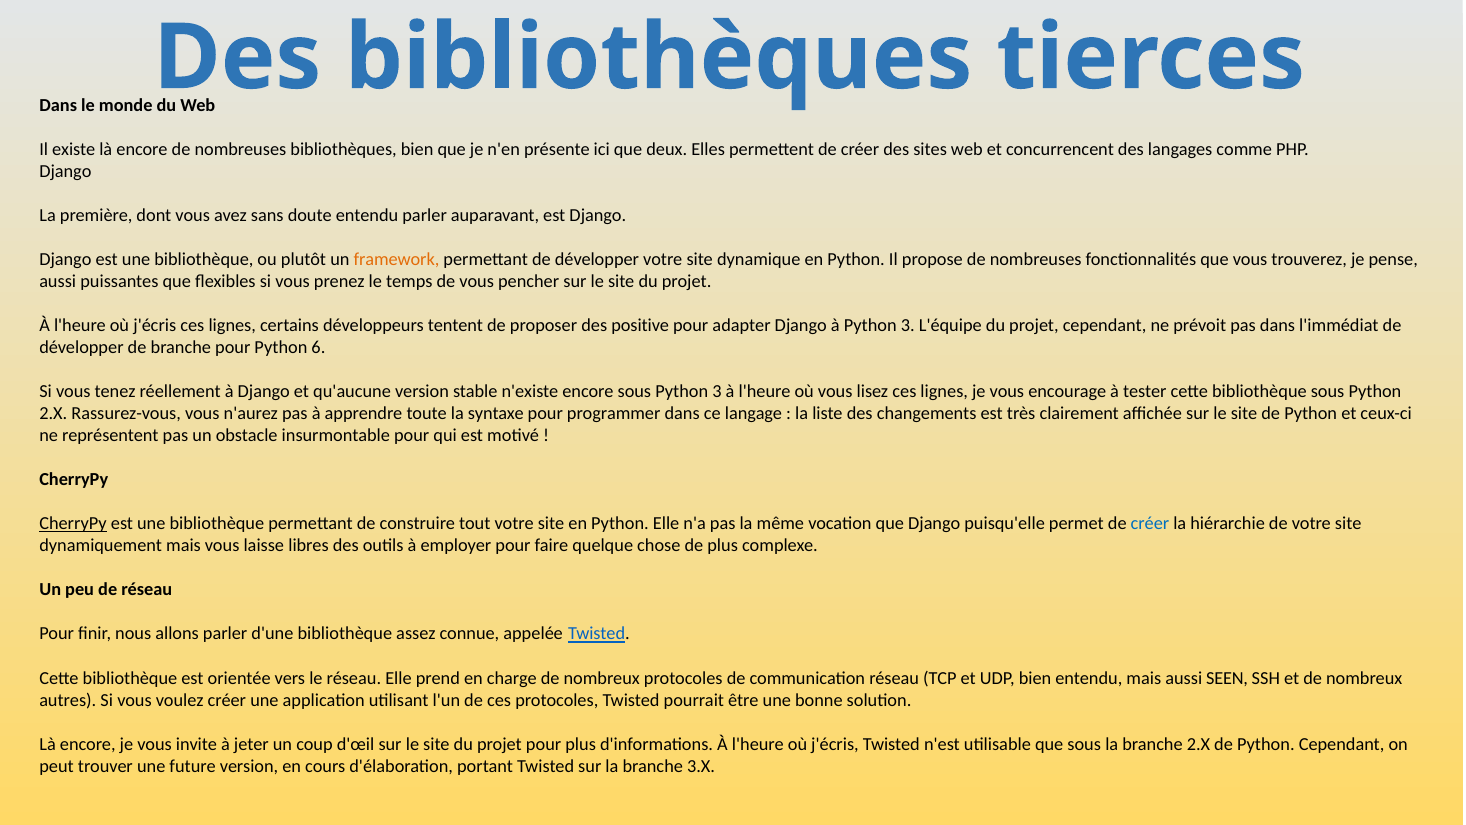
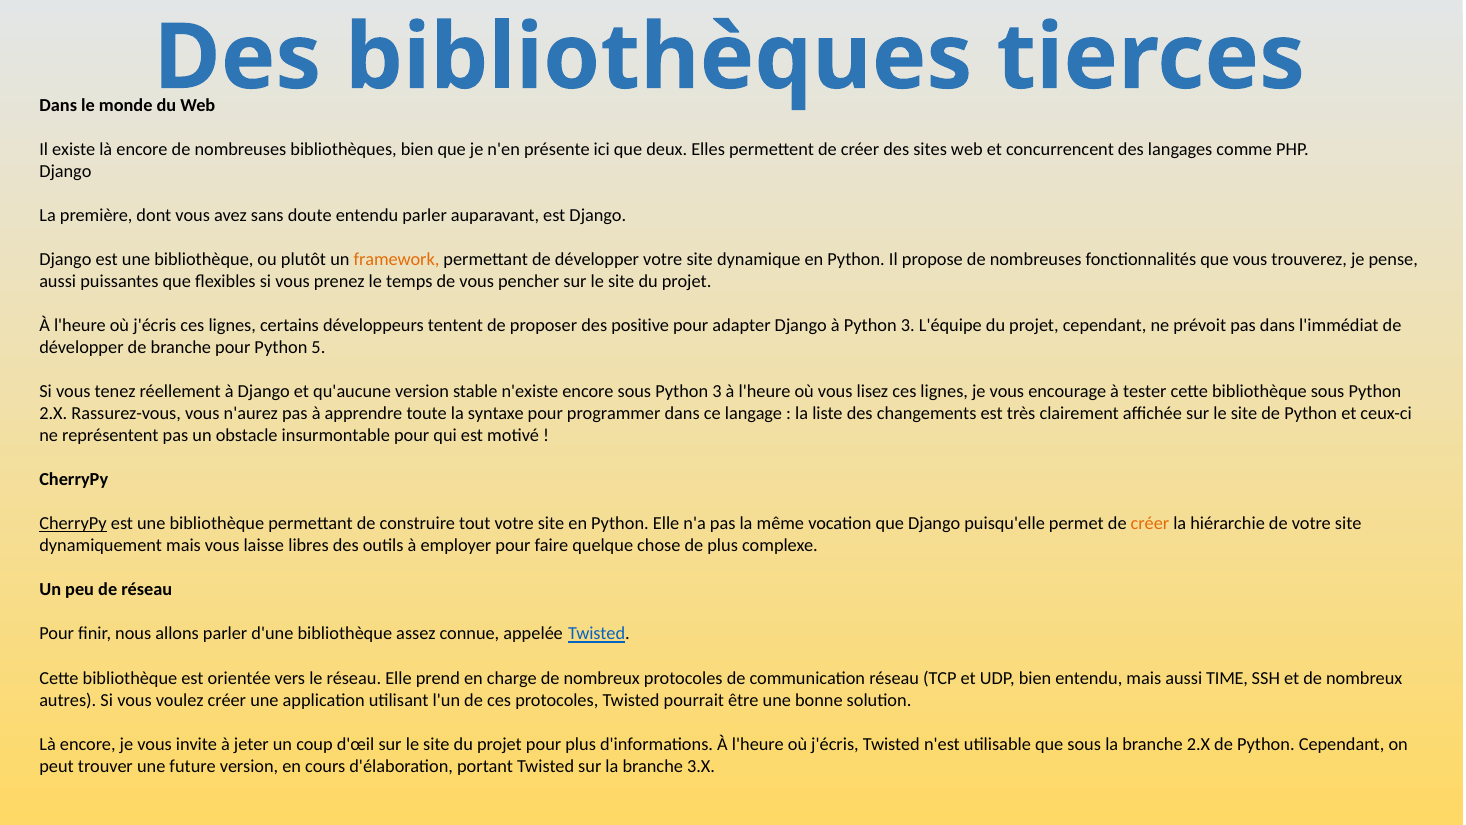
6: 6 -> 5
créer at (1150, 523) colour: blue -> orange
SEEN: SEEN -> TIME
